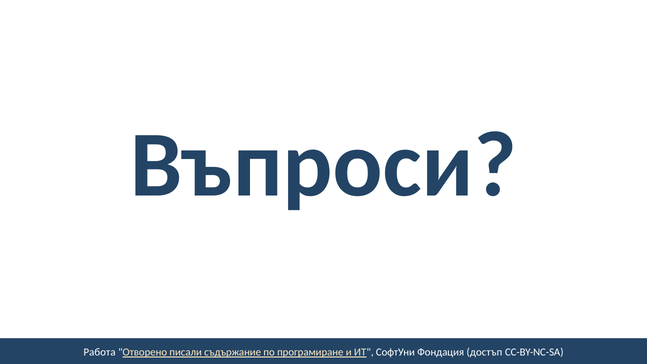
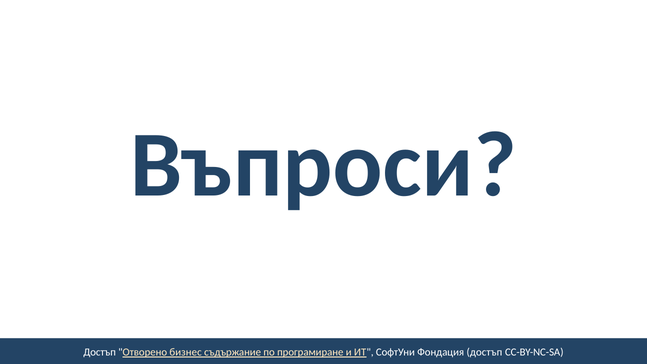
Работа at (100, 352): Работа -> Достъп
писали: писали -> бизнес
